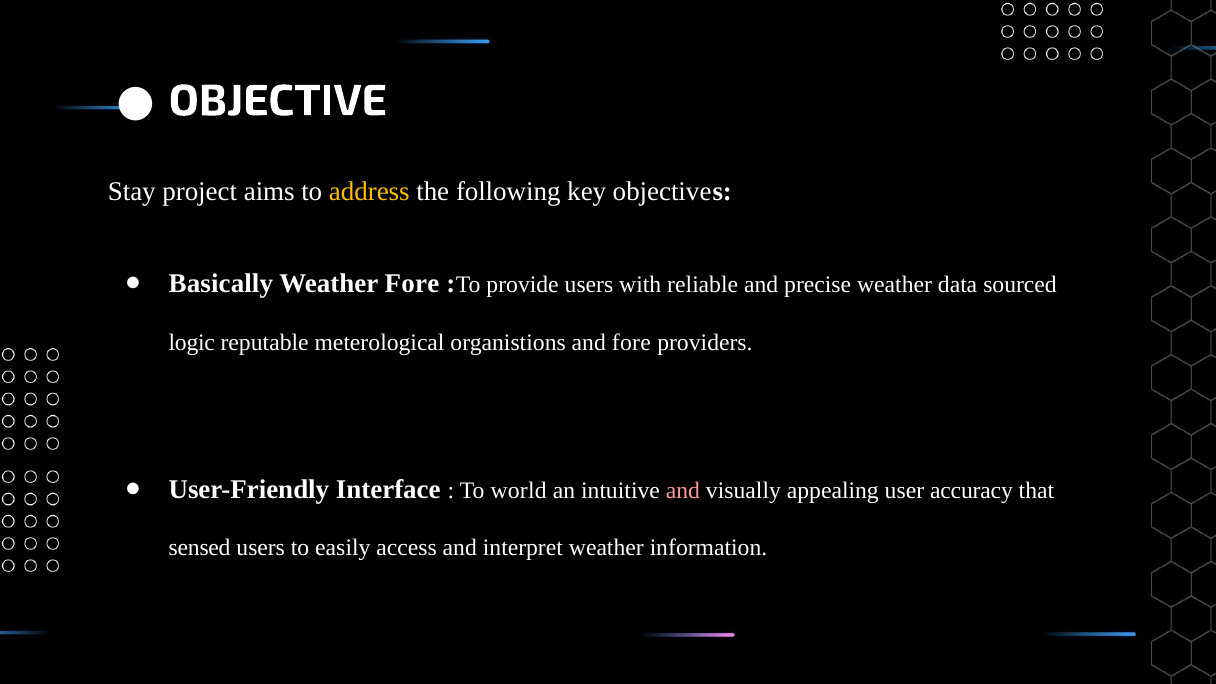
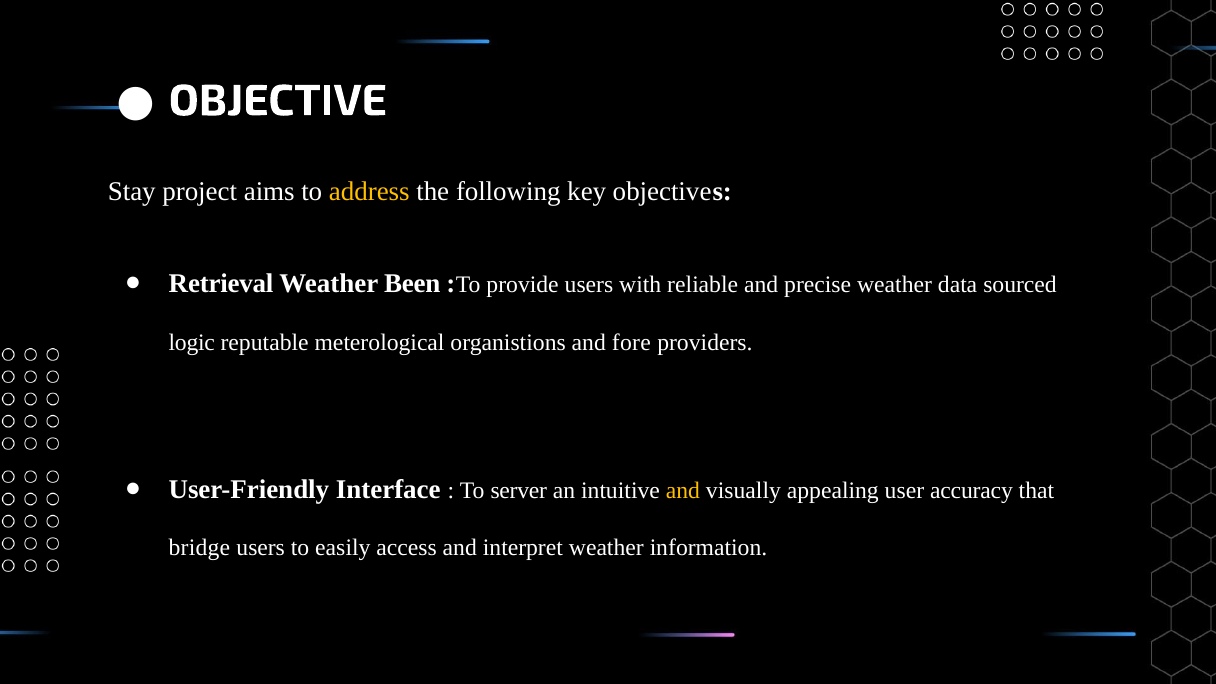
Basically: Basically -> Retrieval
Weather Fore: Fore -> Been
world: world -> server
and at (683, 490) colour: pink -> yellow
sensed: sensed -> bridge
